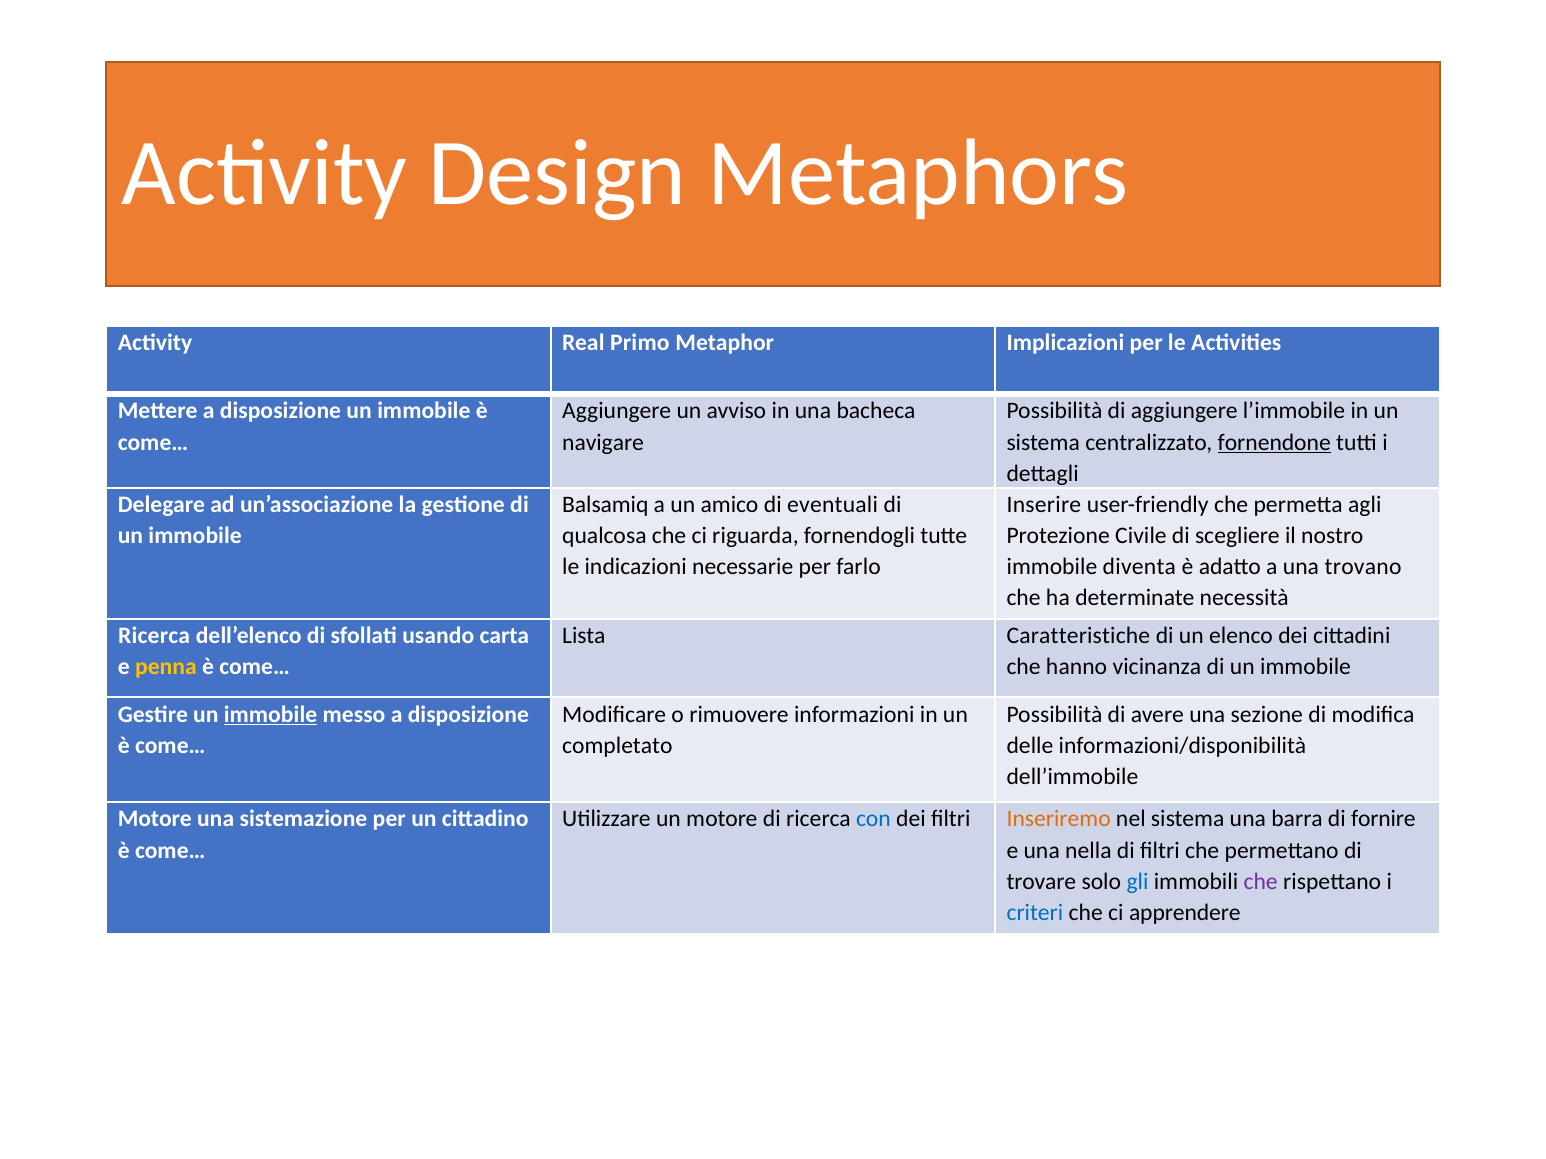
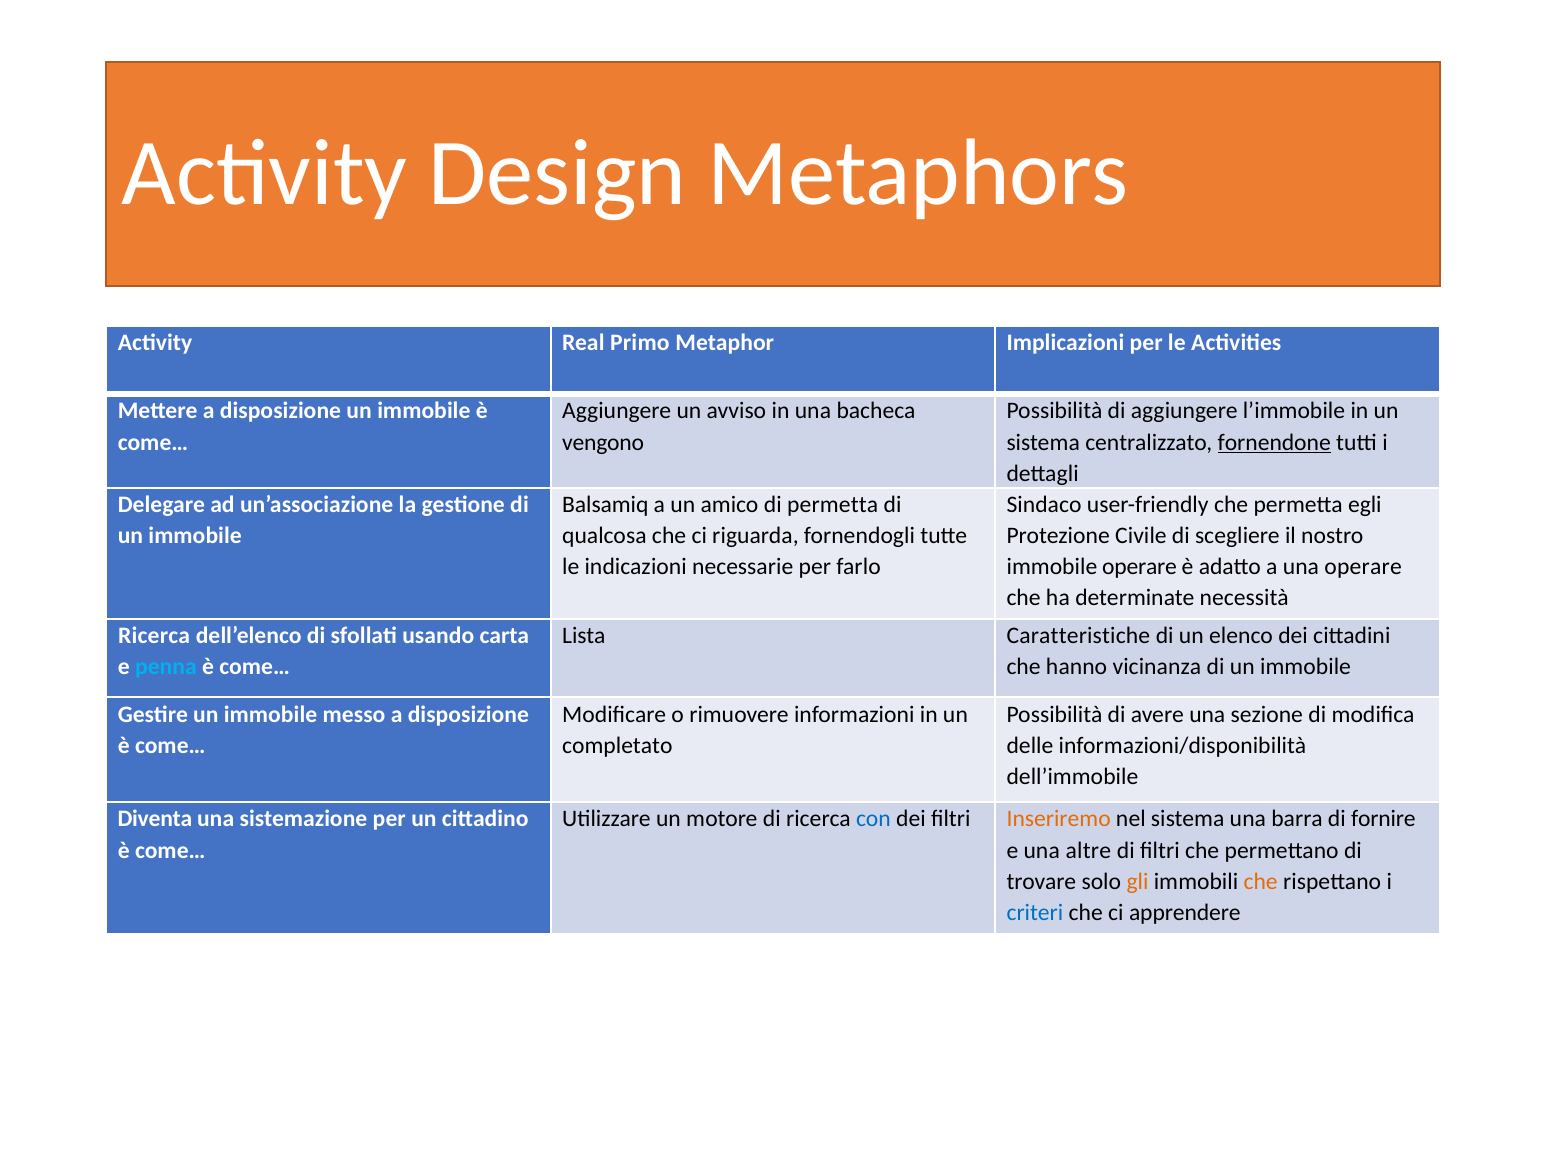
navigare: navigare -> vengono
di eventuali: eventuali -> permetta
Inserire: Inserire -> Sindaco
agli: agli -> egli
immobile diventa: diventa -> operare
una trovano: trovano -> operare
penna colour: yellow -> light blue
immobile at (271, 715) underline: present -> none
Motore at (155, 819): Motore -> Diventa
nella: nella -> altre
gli colour: blue -> orange
che at (1261, 882) colour: purple -> orange
